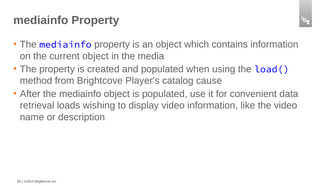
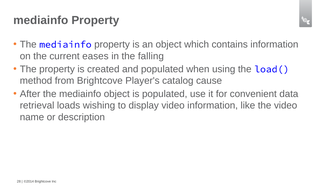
current object: object -> eases
media: media -> falling
